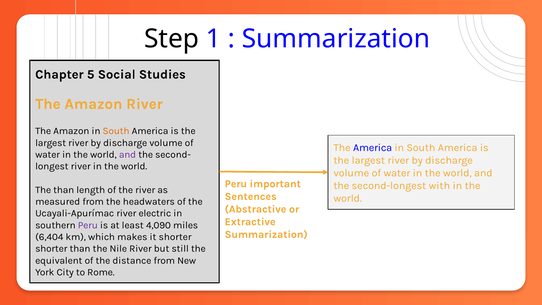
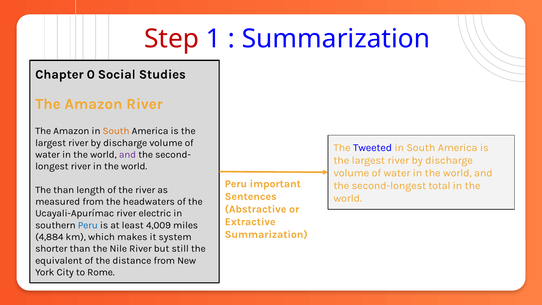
Step colour: black -> red
5: 5 -> 0
The America: America -> Tweeted
with: with -> total
Peru at (88, 225) colour: purple -> blue
4,090: 4,090 -> 4,009
6,404: 6,404 -> 4,884
it shorter: shorter -> system
